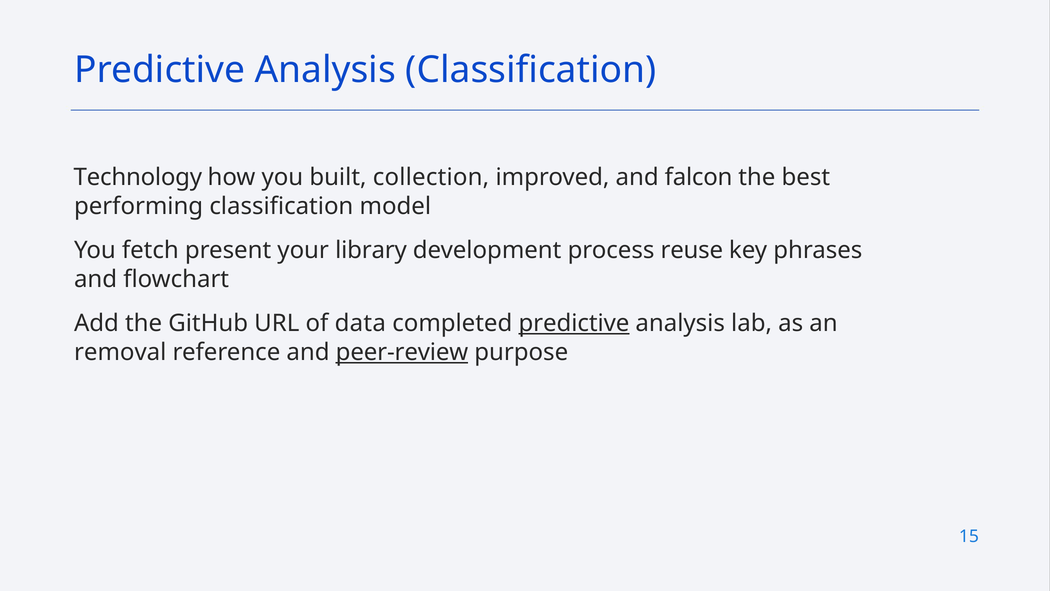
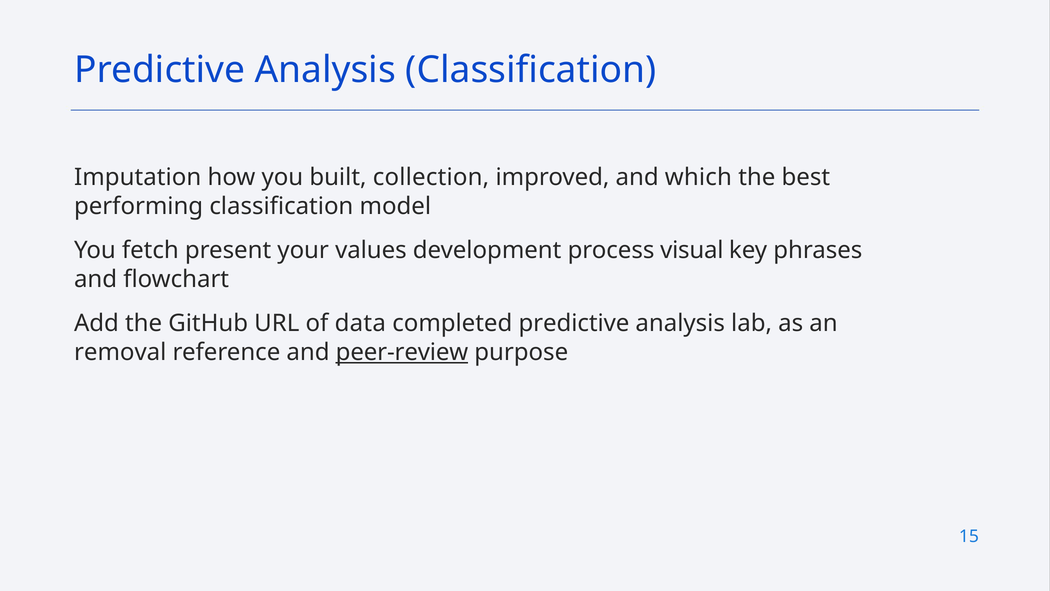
Technology: Technology -> Imputation
falcon: falcon -> which
library: library -> values
reuse: reuse -> visual
predictive at (574, 323) underline: present -> none
